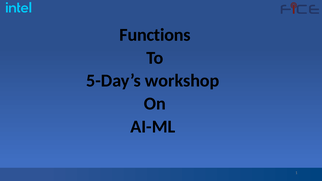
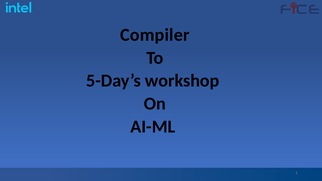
Functions: Functions -> Compiler
